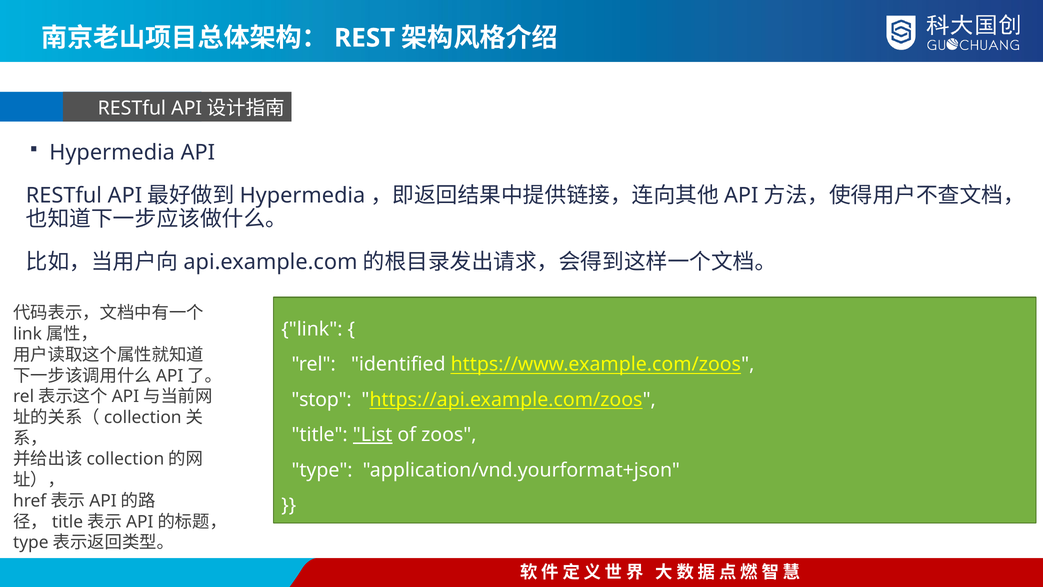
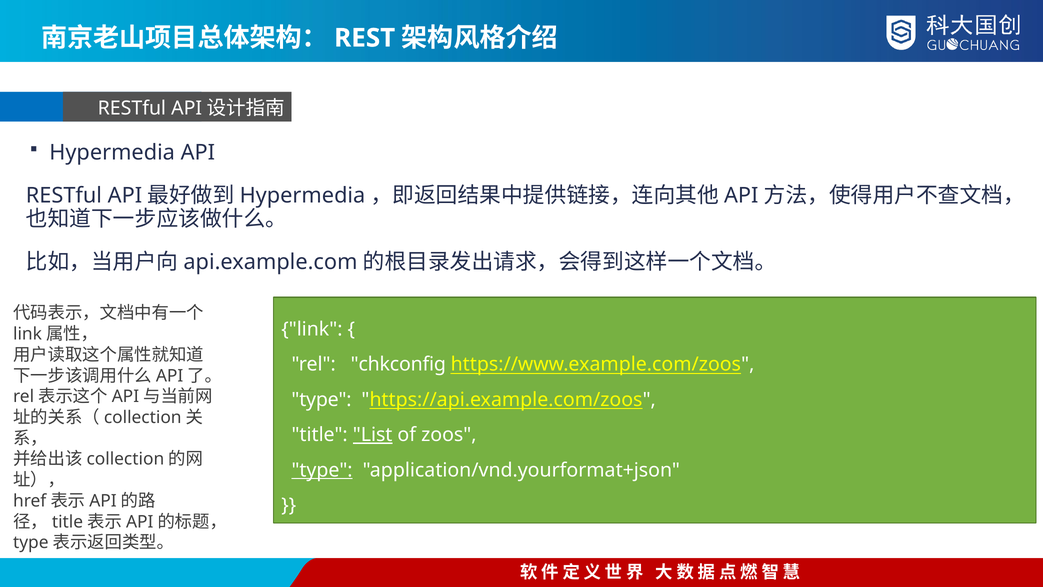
identified: identified -> chkconfig
stop at (322, 399): stop -> type
type at (322, 470) underline: none -> present
